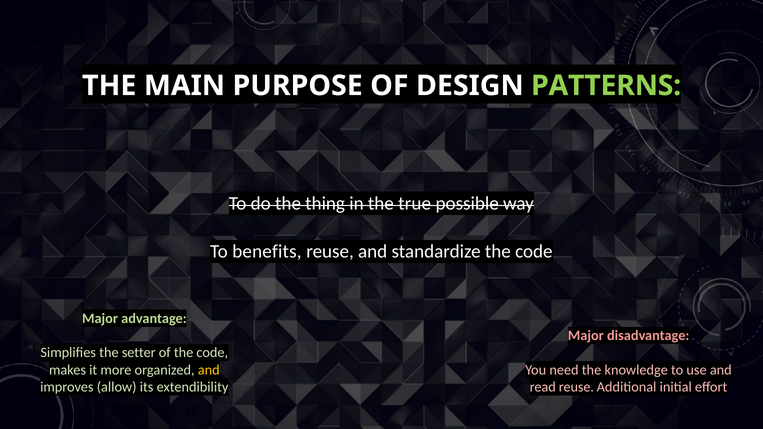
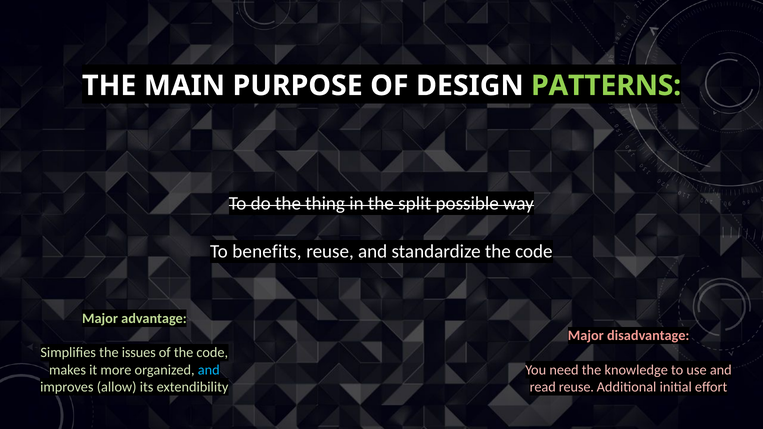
true: true -> split
setter: setter -> issues
and at (209, 370) colour: yellow -> light blue
